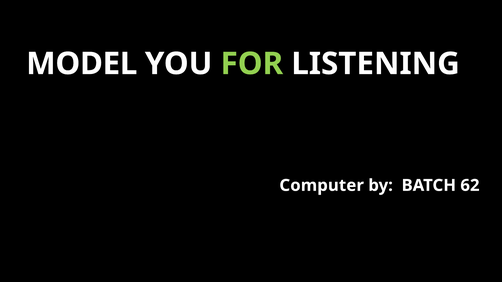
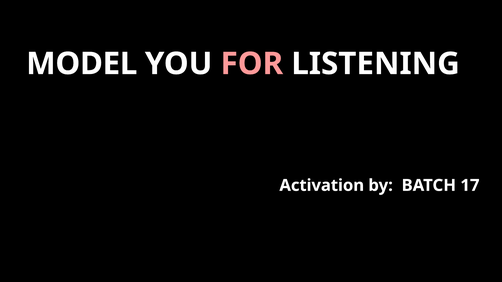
FOR colour: light green -> pink
Computer: Computer -> Activation
62: 62 -> 17
